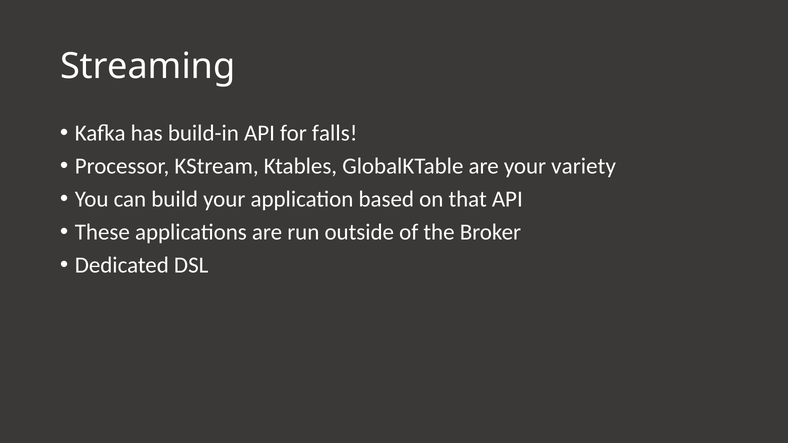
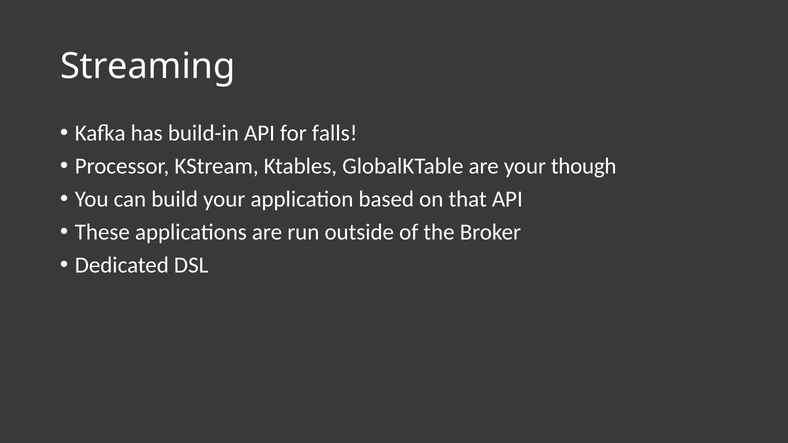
variety: variety -> though
